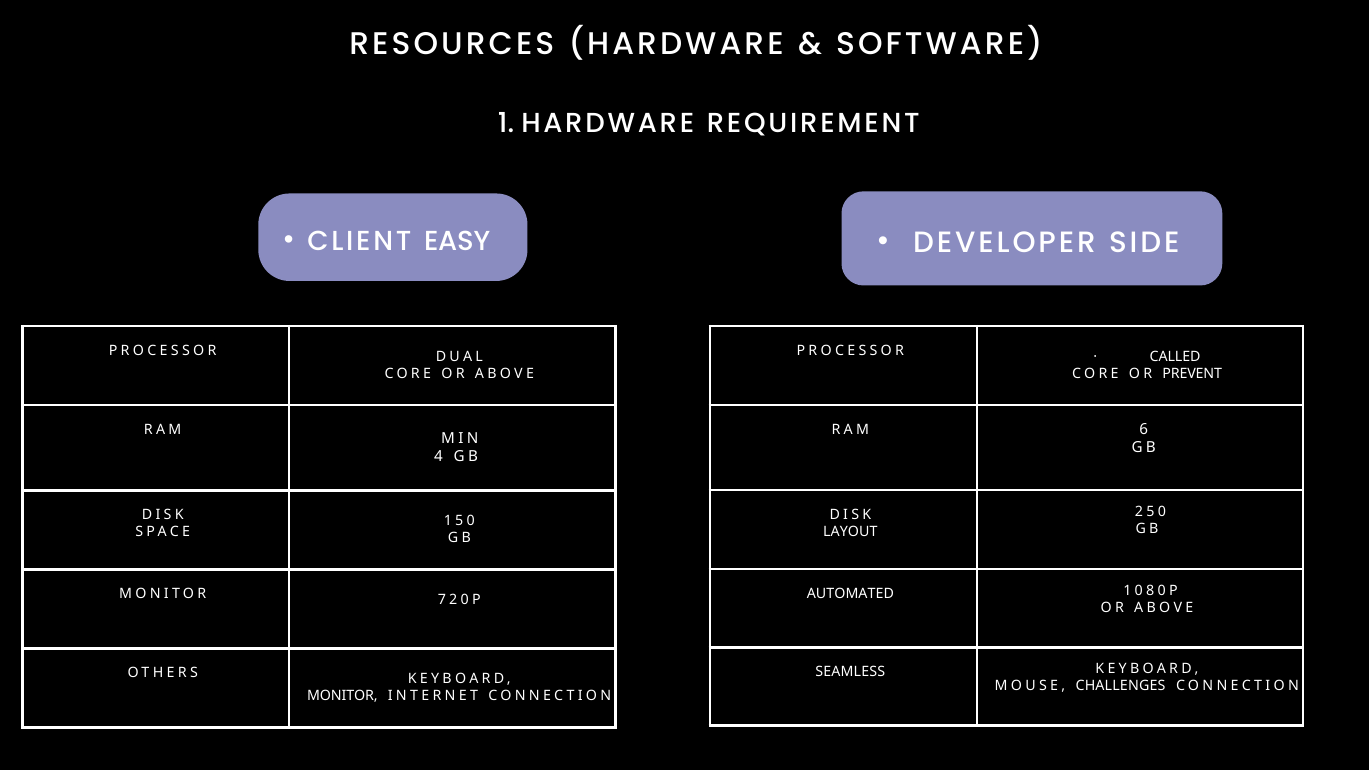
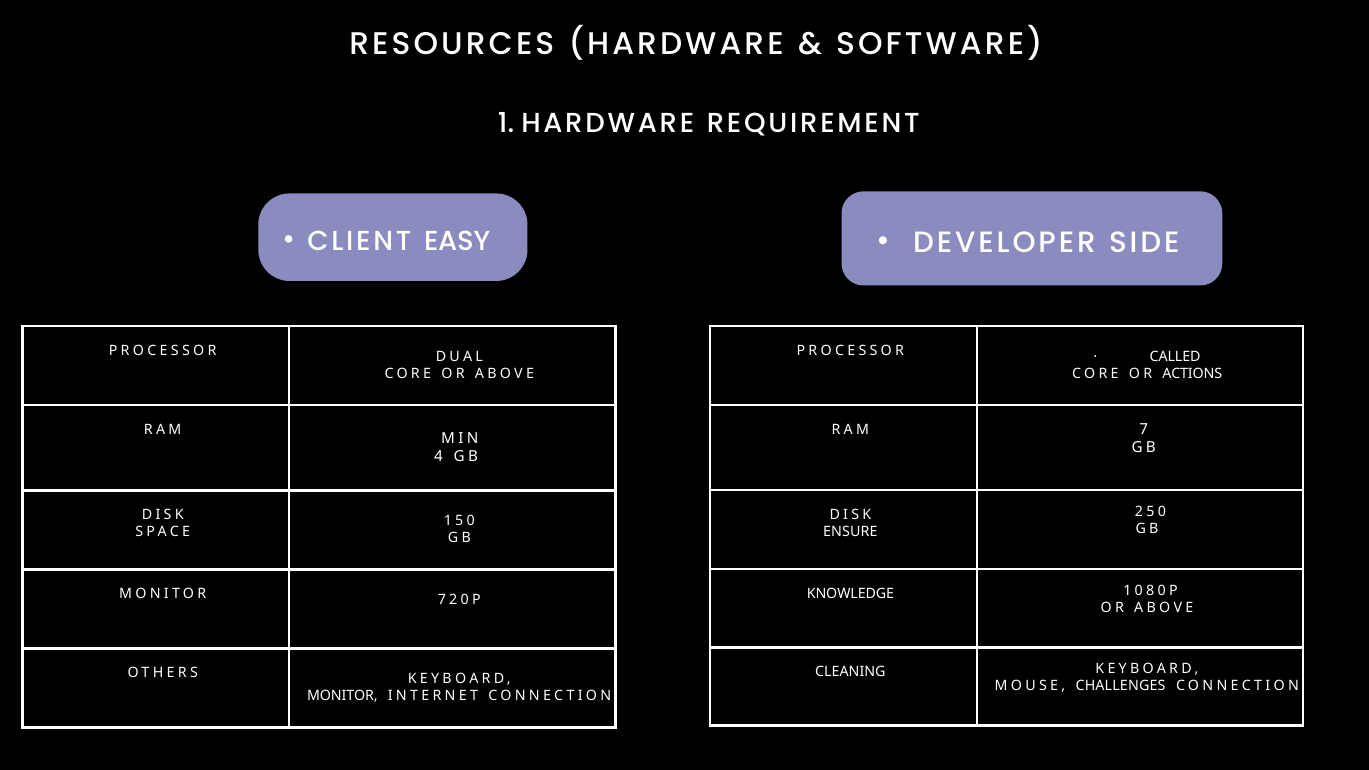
PREVENT: PREVENT -> ACTIONS
6: 6 -> 7
LAYOUT: LAYOUT -> ENSURE
AUTOMATED: AUTOMATED -> KNOWLEDGE
SEAMLESS: SEAMLESS -> CLEANING
